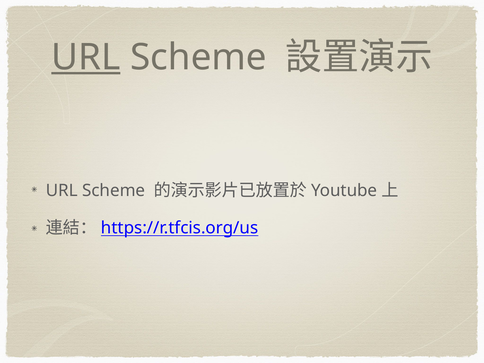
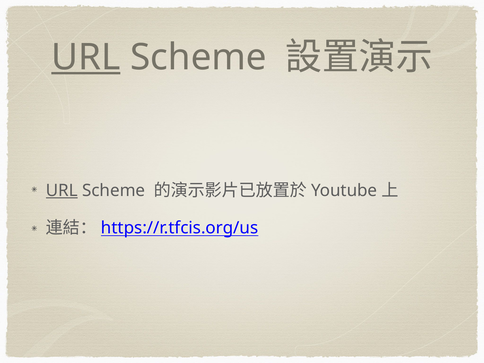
URL at (62, 190) underline: none -> present
